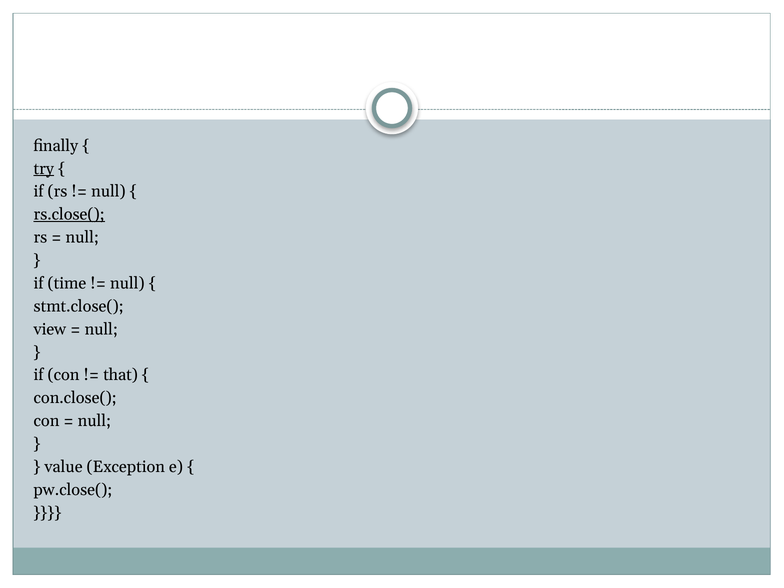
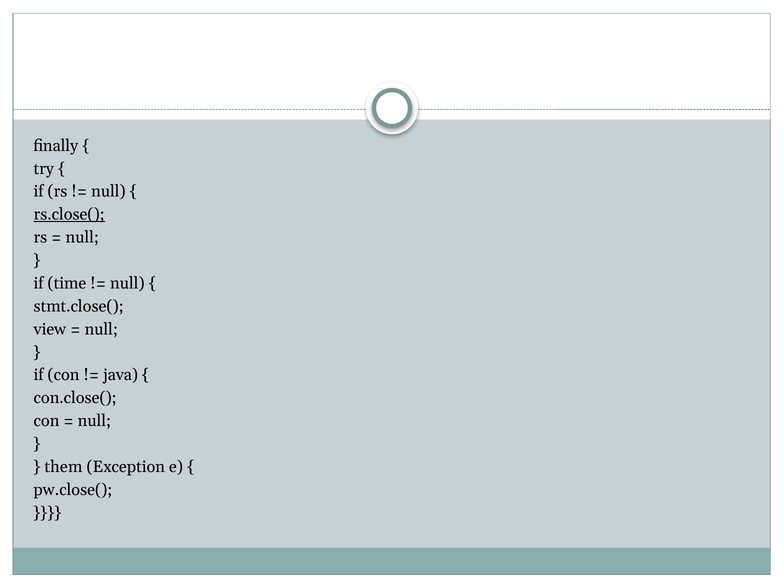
try underline: present -> none
that: that -> java
value: value -> them
